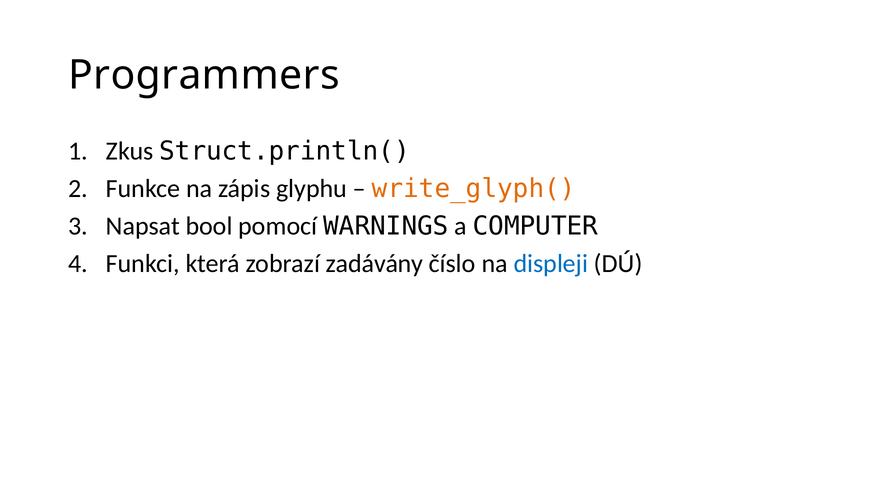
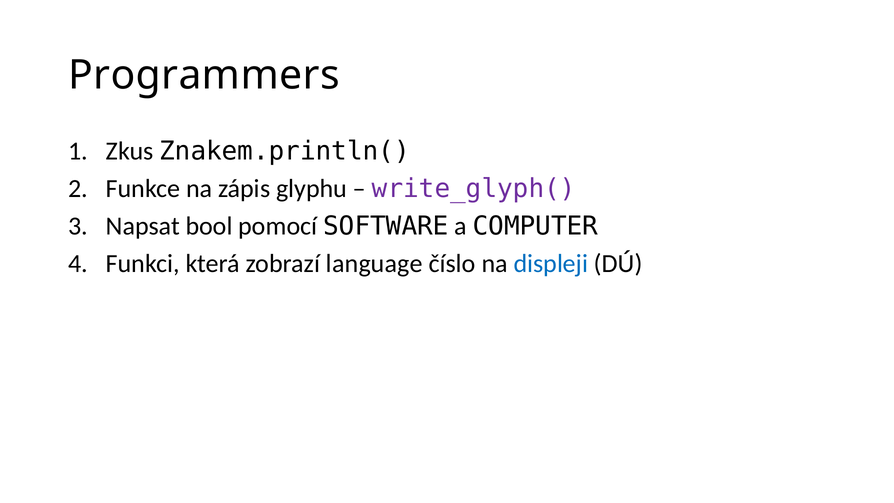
Struct.println(: Struct.println( -> Znakem.println(
write_glyph( colour: orange -> purple
WARNINGS: WARNINGS -> SOFTWARE
zadávány: zadávány -> language
